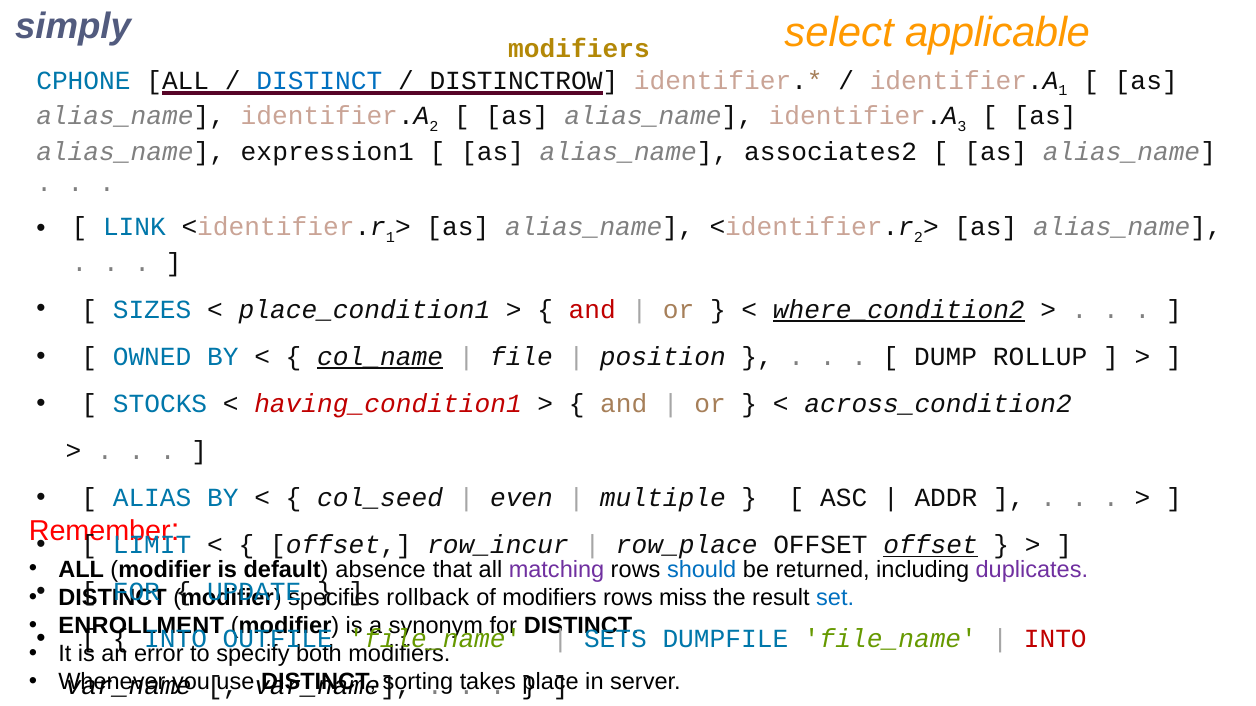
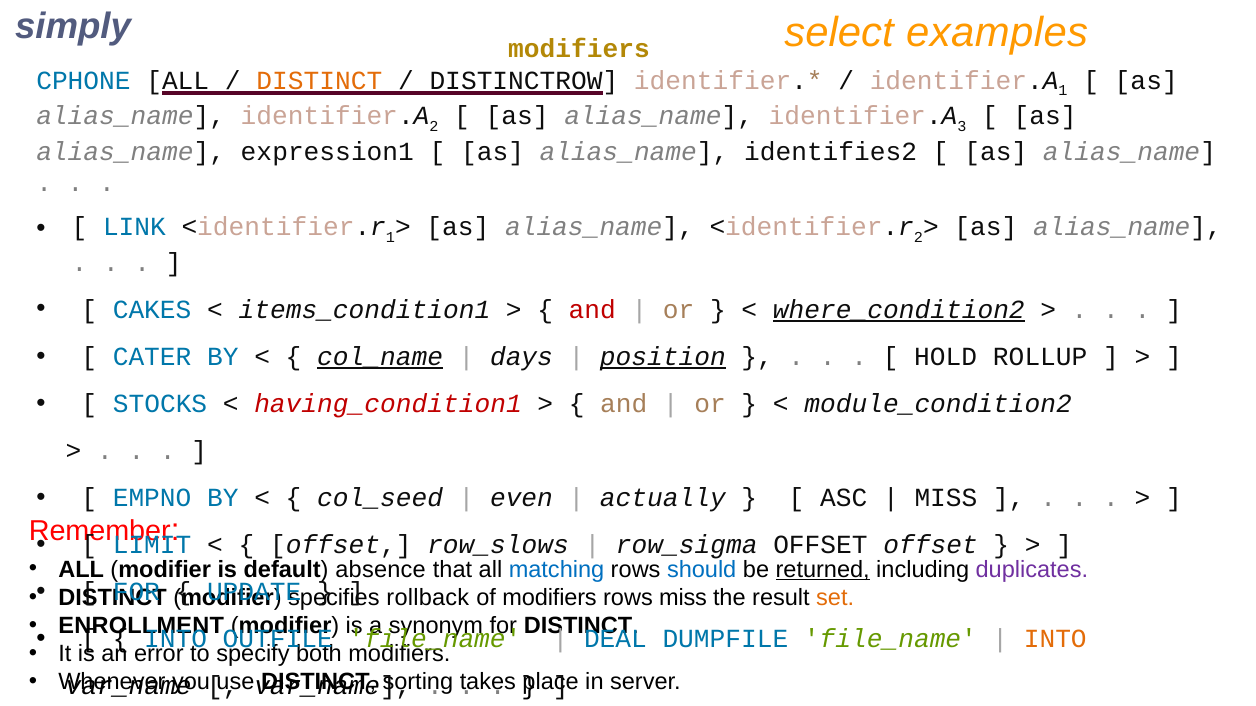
applicable: applicable -> examples
DISTINCT at (319, 80) colour: blue -> orange
associates2: associates2 -> identifies2
SIZES: SIZES -> CAKES
place_condition1: place_condition1 -> items_condition1
OWNED: OWNED -> CATER
file: file -> days
position underline: none -> present
DUMP: DUMP -> HOLD
across_condition2: across_condition2 -> module_condition2
ALIAS: ALIAS -> EMPNO
multiple: multiple -> actually
ADDR at (946, 498): ADDR -> MISS
row_incur: row_incur -> row_slows
row_place: row_place -> row_sigma
offset at (931, 546) underline: present -> none
matching colour: purple -> blue
returned underline: none -> present
set colour: blue -> orange
SETS: SETS -> DEAL
INTO at (1055, 640) colour: red -> orange
